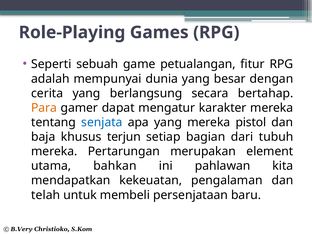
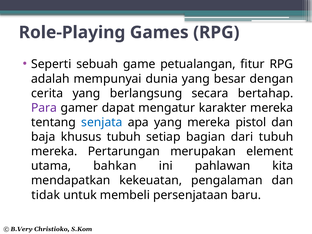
Para colour: orange -> purple
khusus terjun: terjun -> tubuh
telah: telah -> tidak
